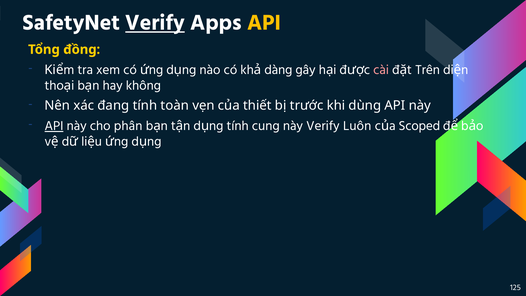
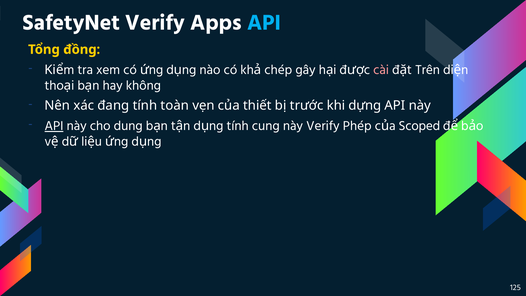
Verify at (155, 23) underline: present -> none
API at (264, 23) colour: yellow -> light blue
dàng: dàng -> chép
dùng: dùng -> dựng
phân: phân -> dung
Luôn: Luôn -> Phép
